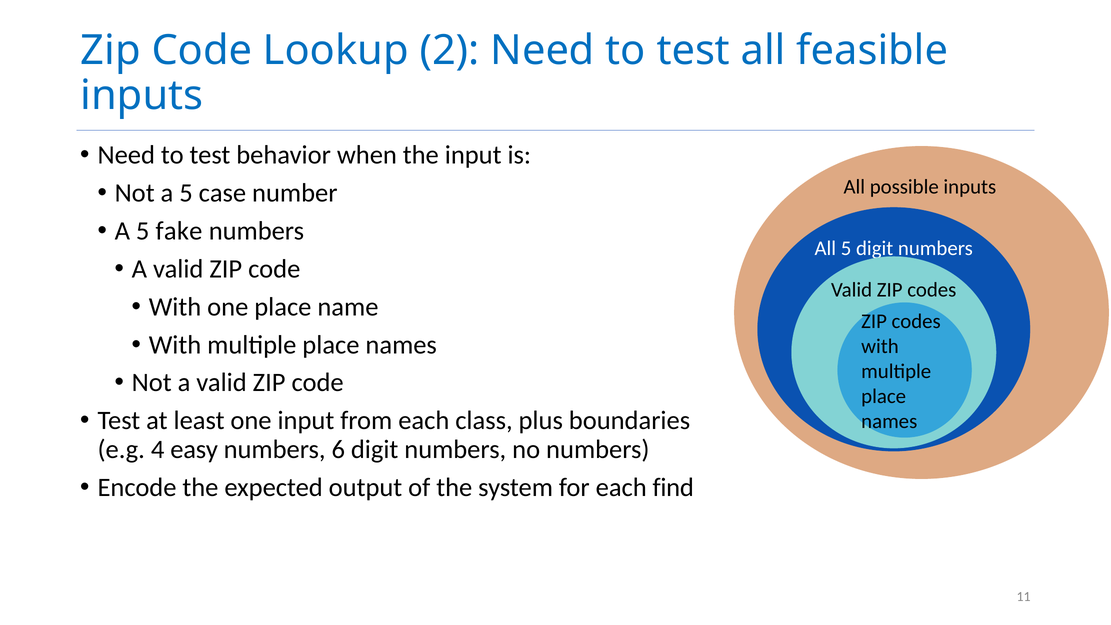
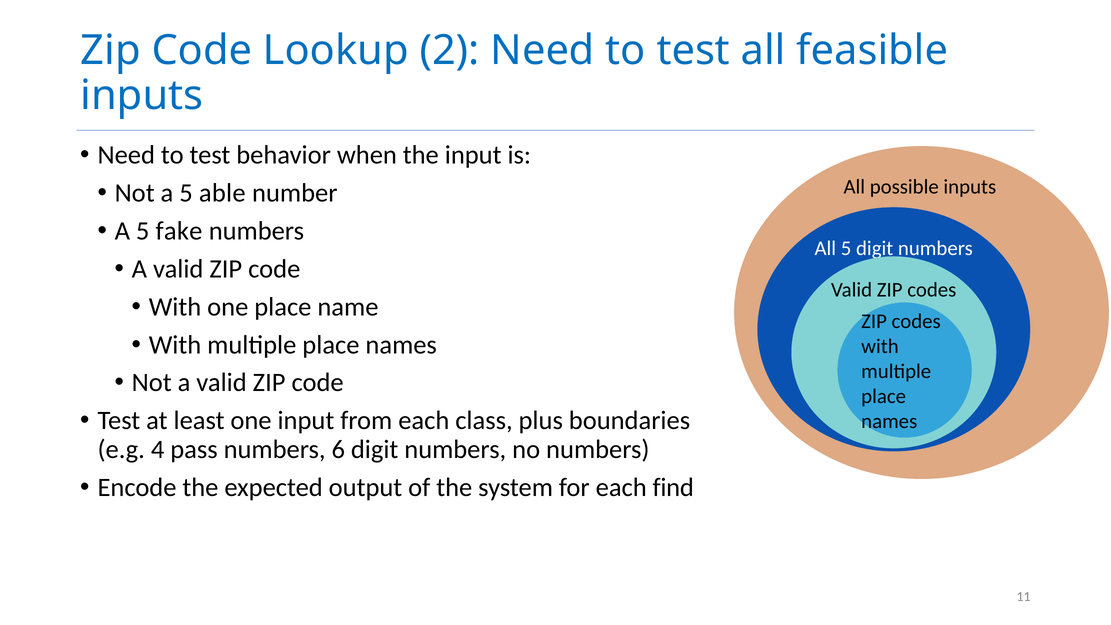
case: case -> able
easy: easy -> pass
